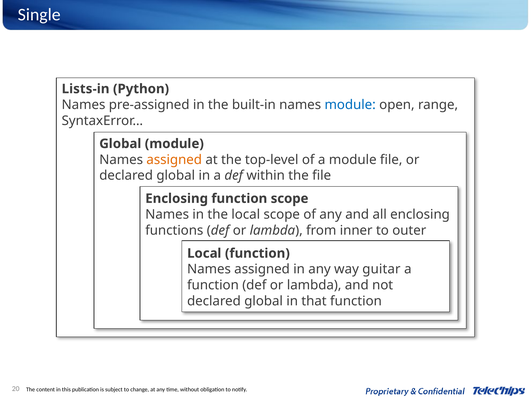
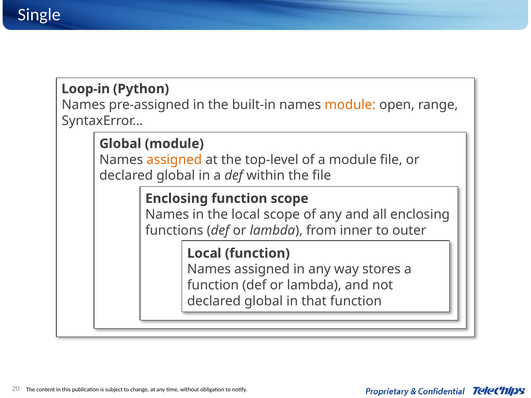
Lists-in: Lists-in -> Loop-in
module at (350, 105) colour: blue -> orange
guitar: guitar -> stores
